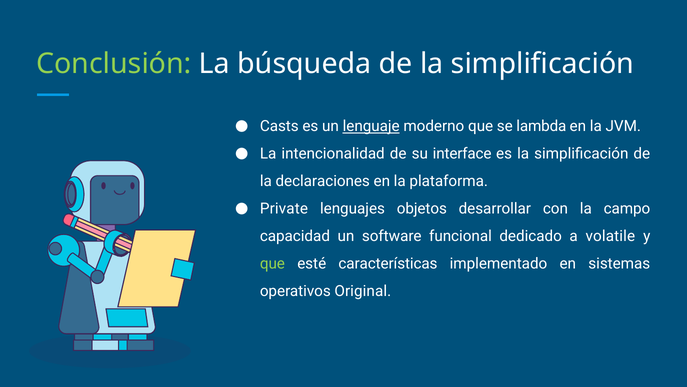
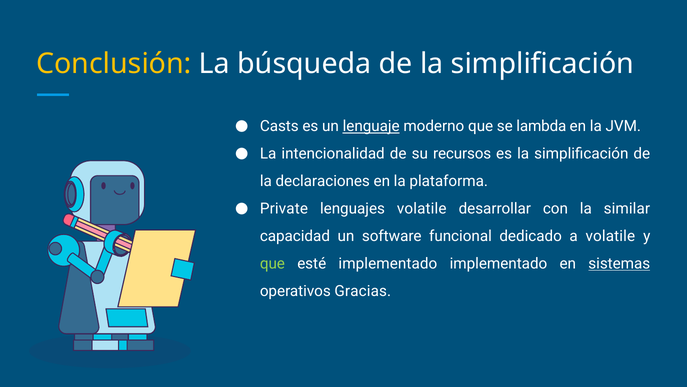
Conclusión colour: light green -> yellow
interface: interface -> recursos
lenguajes objetos: objetos -> volatile
campo: campo -> similar
esté características: características -> implementado
sistemas underline: none -> present
Original: Original -> Gracias
